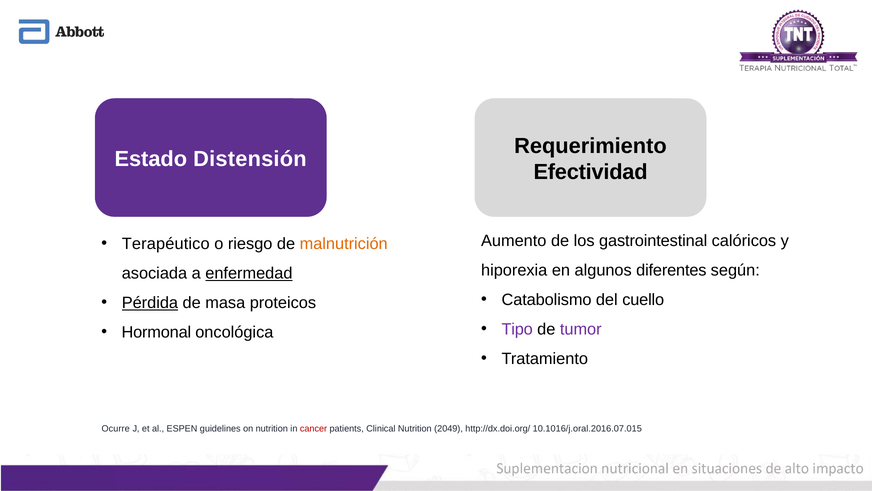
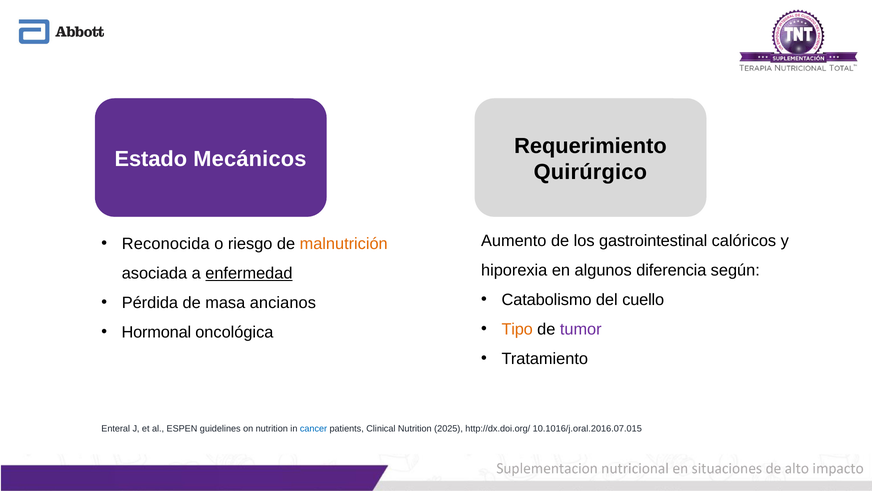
Distensión: Distensión -> Mecánicos
Efectividad: Efectividad -> Quirúrgico
Terapéutico: Terapéutico -> Reconocida
diferentes: diferentes -> diferencia
Pérdida underline: present -> none
proteicos: proteicos -> ancianos
Tipo colour: purple -> orange
Ocurre: Ocurre -> Enteral
cancer colour: red -> blue
2049: 2049 -> 2025
